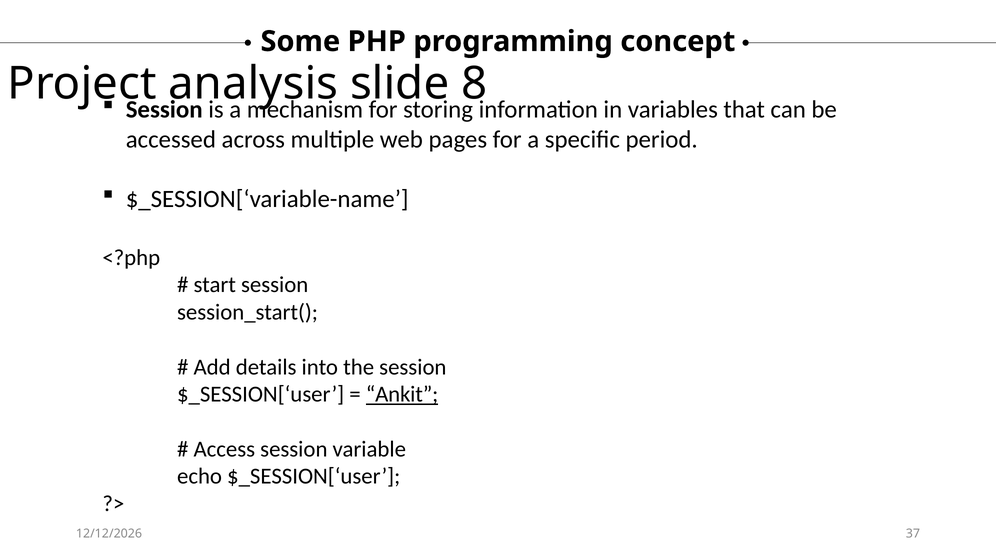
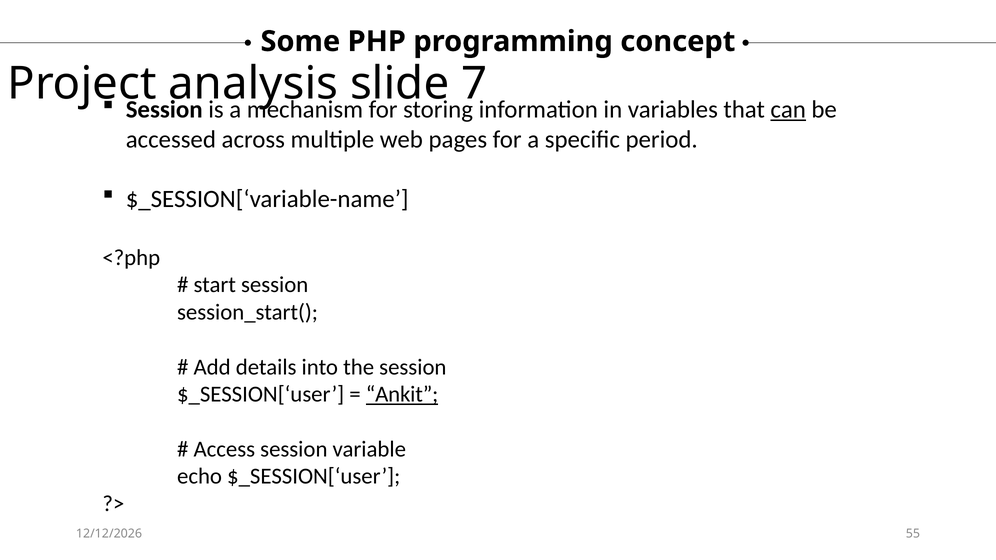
8: 8 -> 7
can underline: none -> present
37: 37 -> 55
